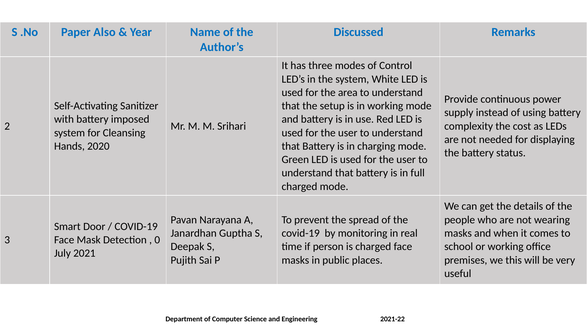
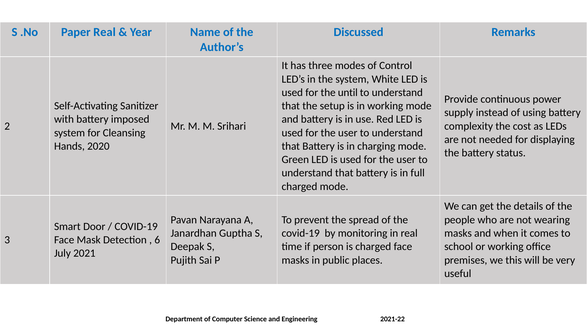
Paper Also: Also -> Real
area: area -> until
0: 0 -> 6
